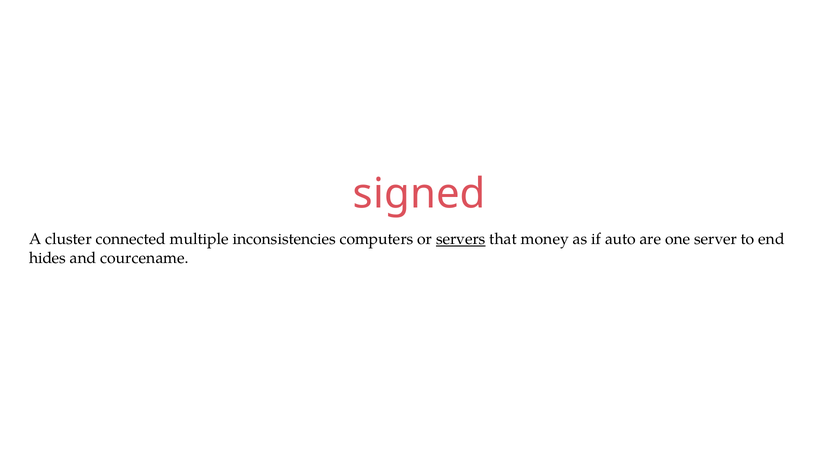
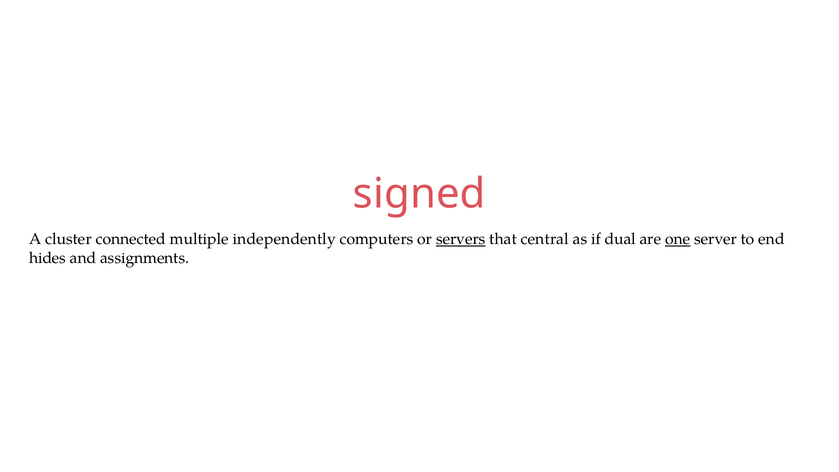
inconsistencies: inconsistencies -> independently
money: money -> central
auto: auto -> dual
one underline: none -> present
courcename: courcename -> assignments
